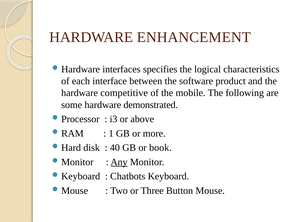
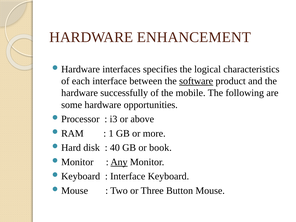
software underline: none -> present
competitive: competitive -> successfully
demonstrated: demonstrated -> opportunities
Chatbots at (128, 176): Chatbots -> Interface
